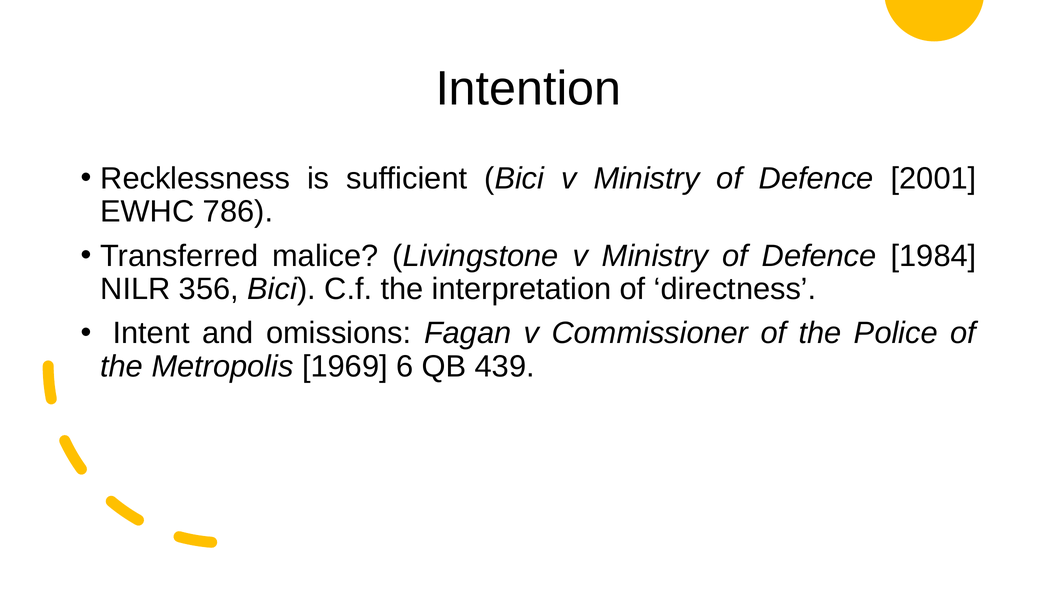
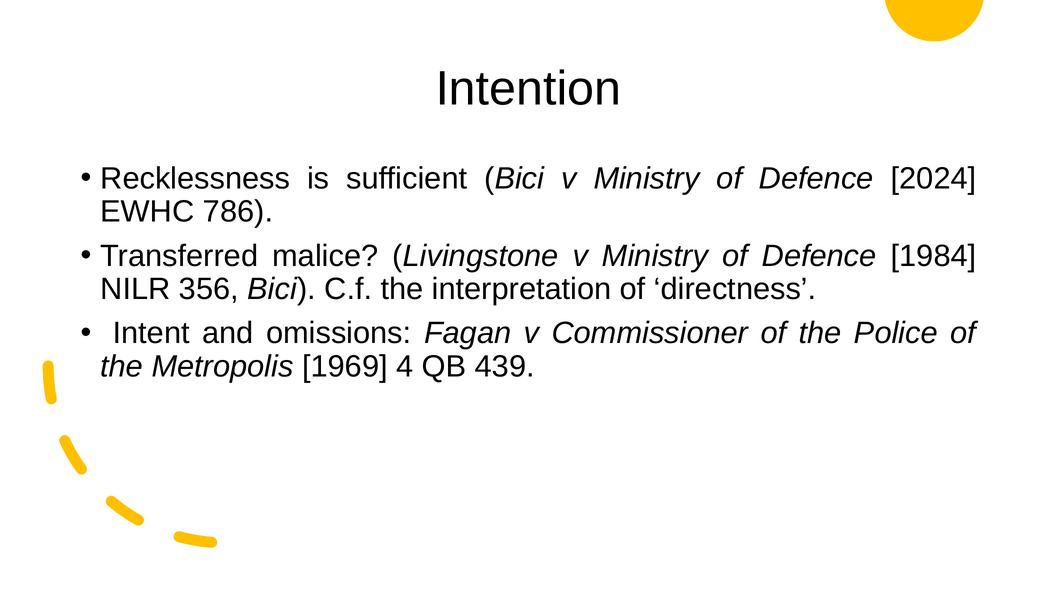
2001: 2001 -> 2024
6: 6 -> 4
